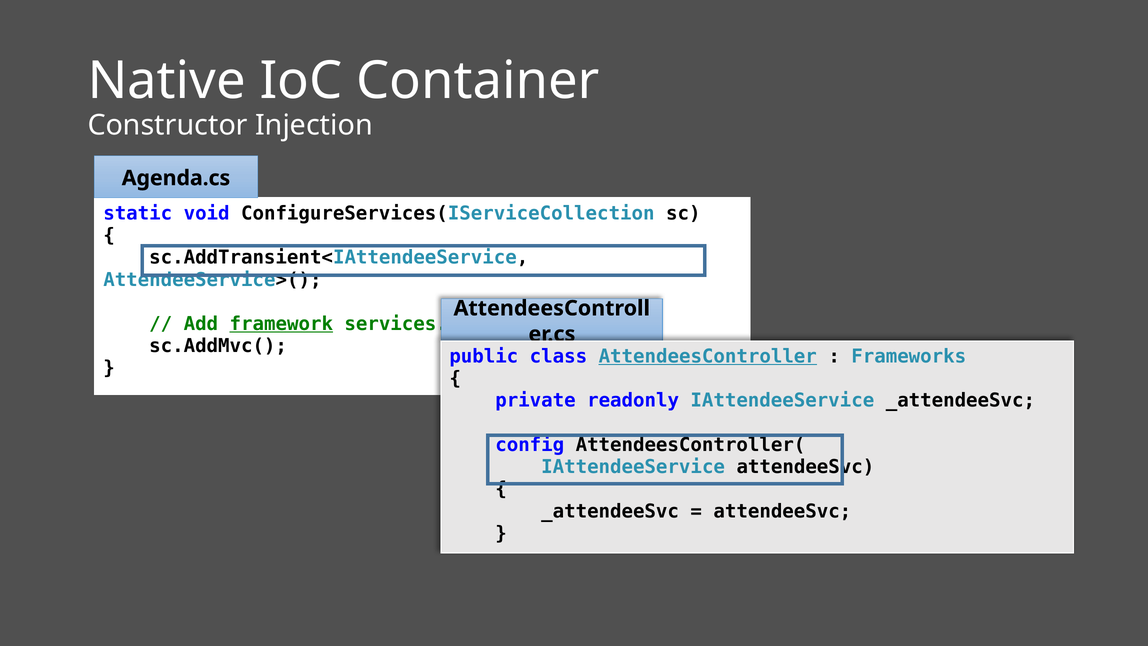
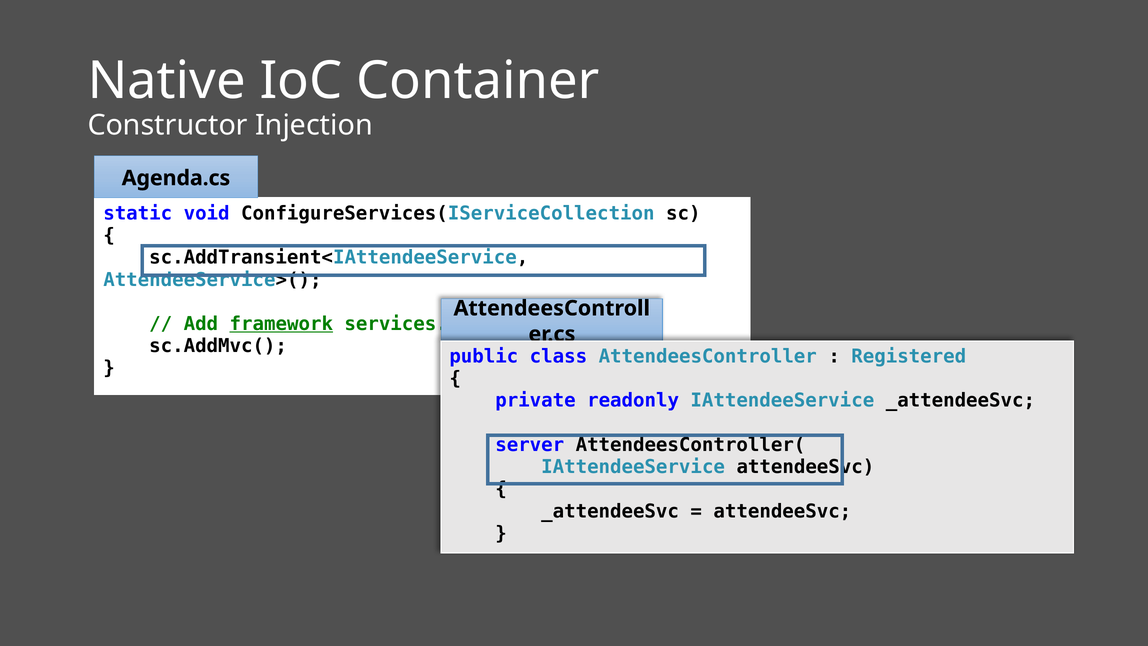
AttendeesController underline: present -> none
Frameworks: Frameworks -> Registered
config: config -> server
